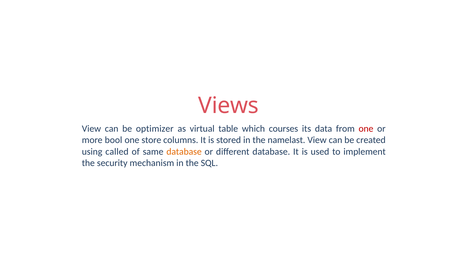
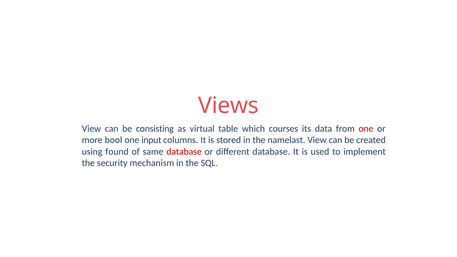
optimizer: optimizer -> consisting
store: store -> input
called: called -> found
database at (184, 152) colour: orange -> red
